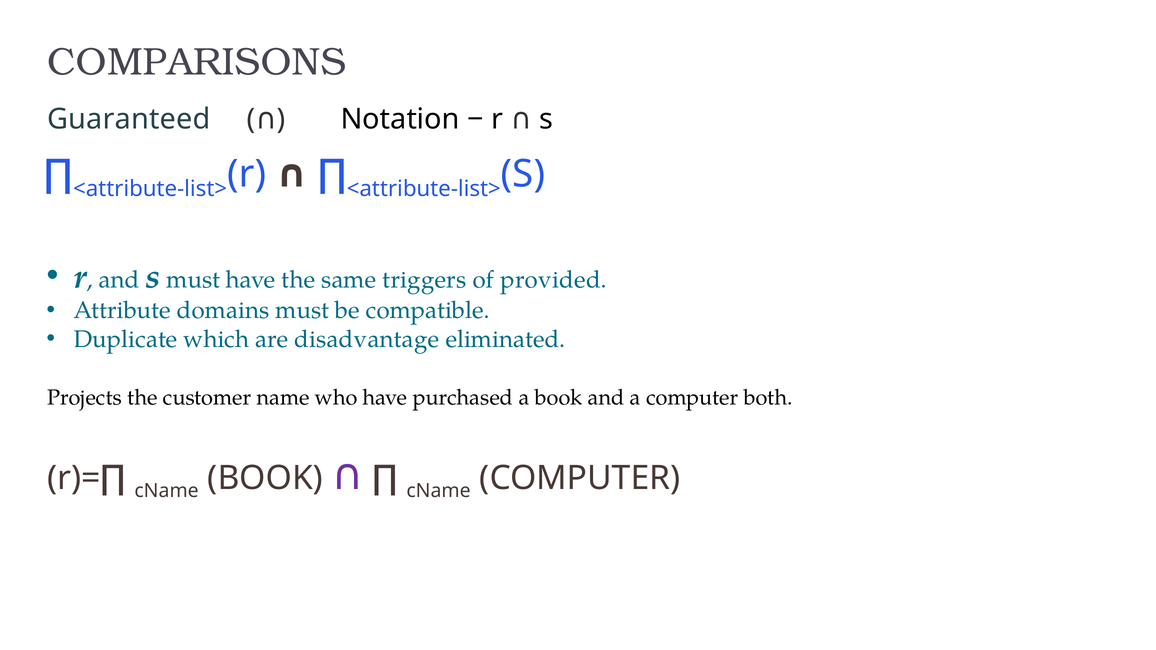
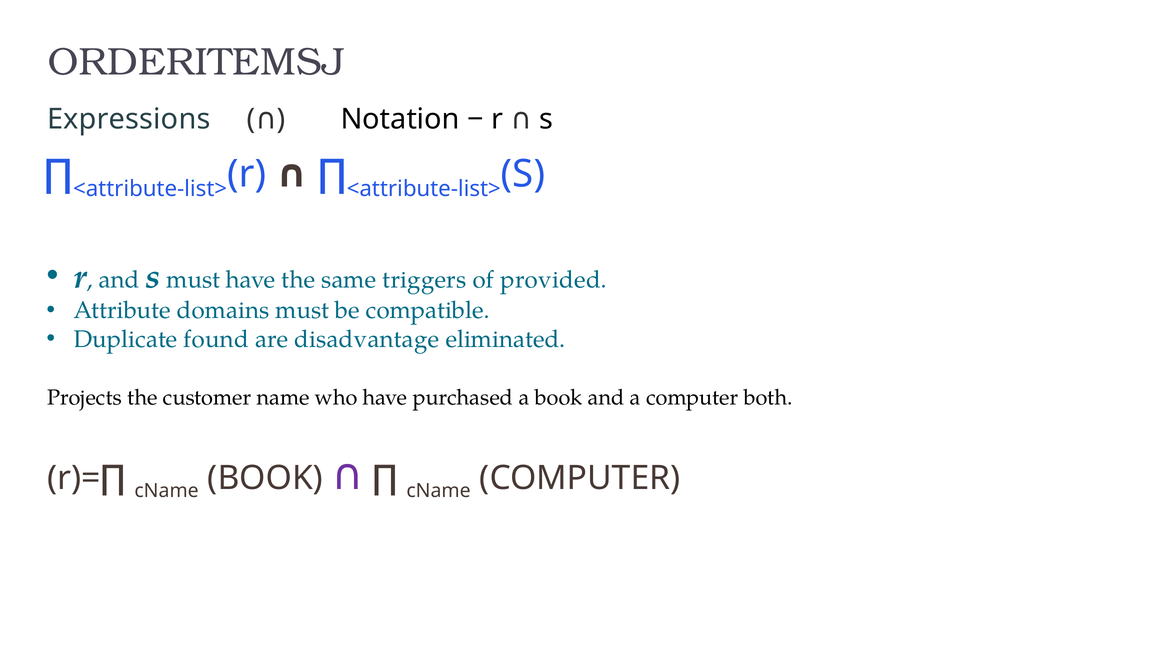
COMPARISONS: COMPARISONS -> ORDERITEMSJ
Guaranteed: Guaranteed -> Expressions
which: which -> found
